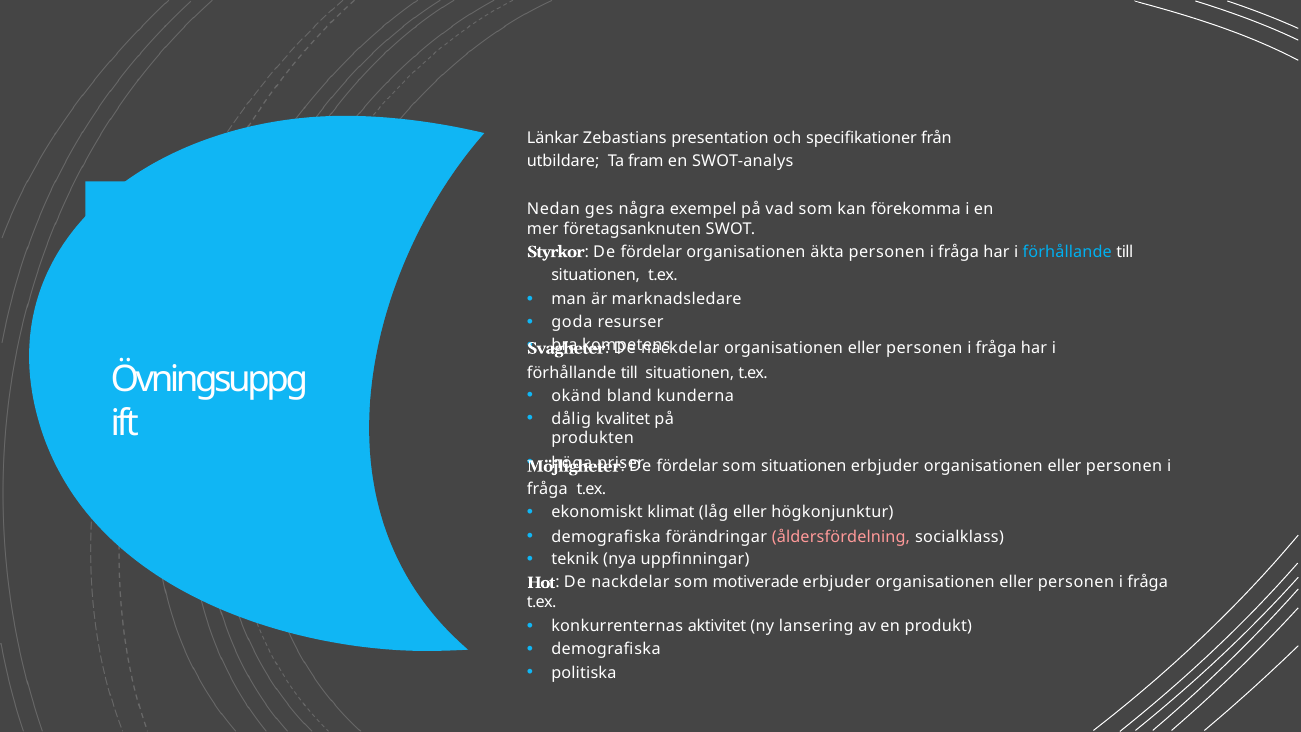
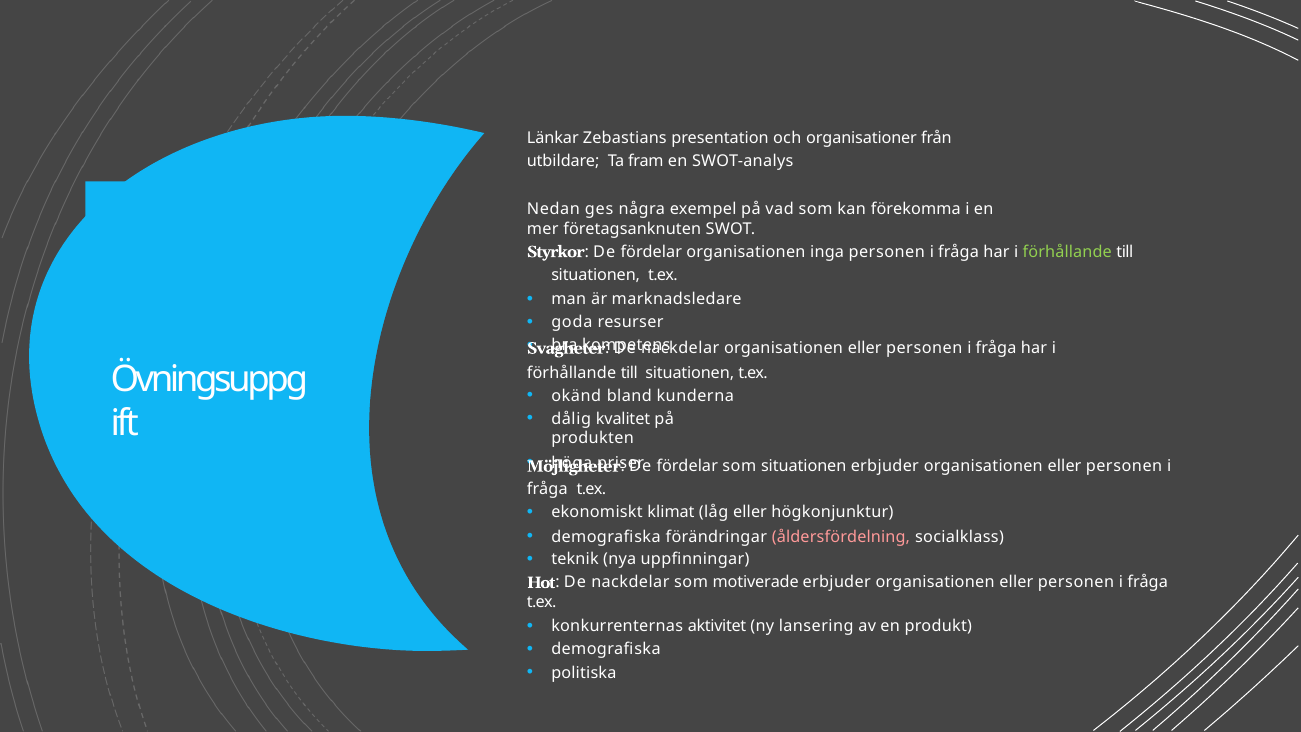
specifikationer: specifikationer -> organisationer
äkta: äkta -> inga
förhållande at (1067, 252) colour: light blue -> light green
